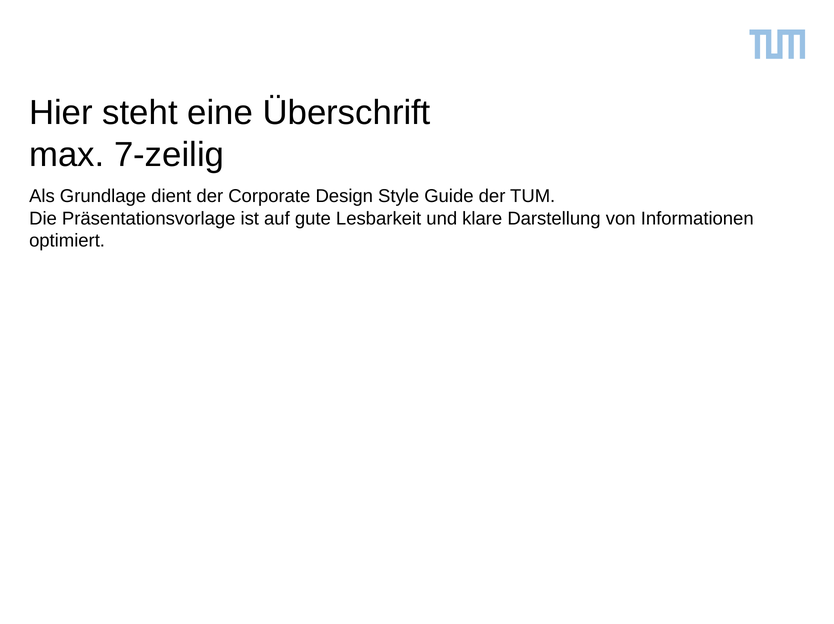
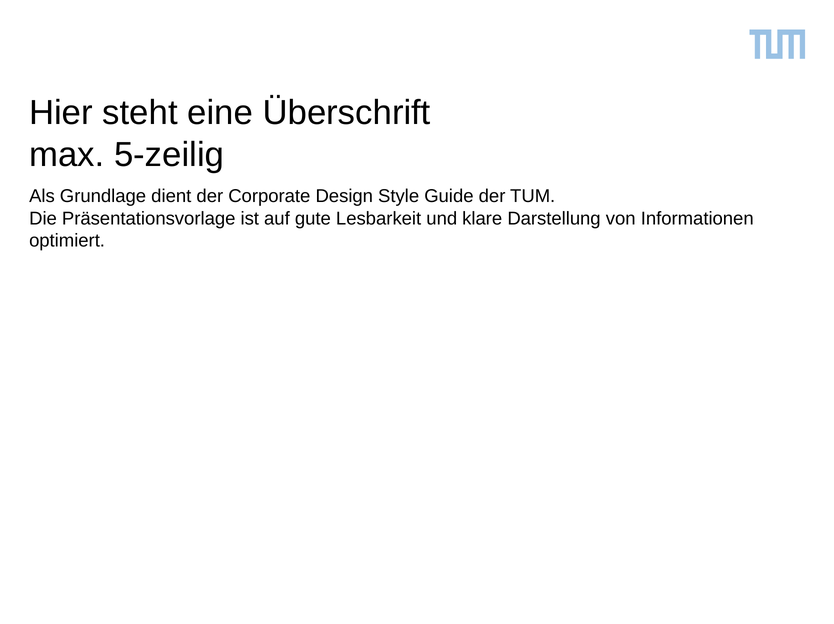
7-zeilig: 7-zeilig -> 5-zeilig
